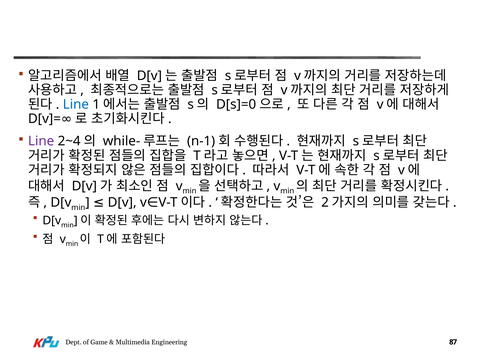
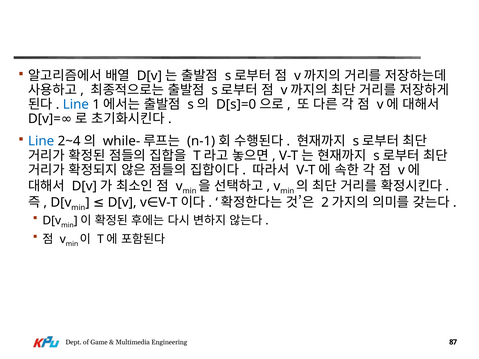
Line at (41, 141) colour: purple -> blue
